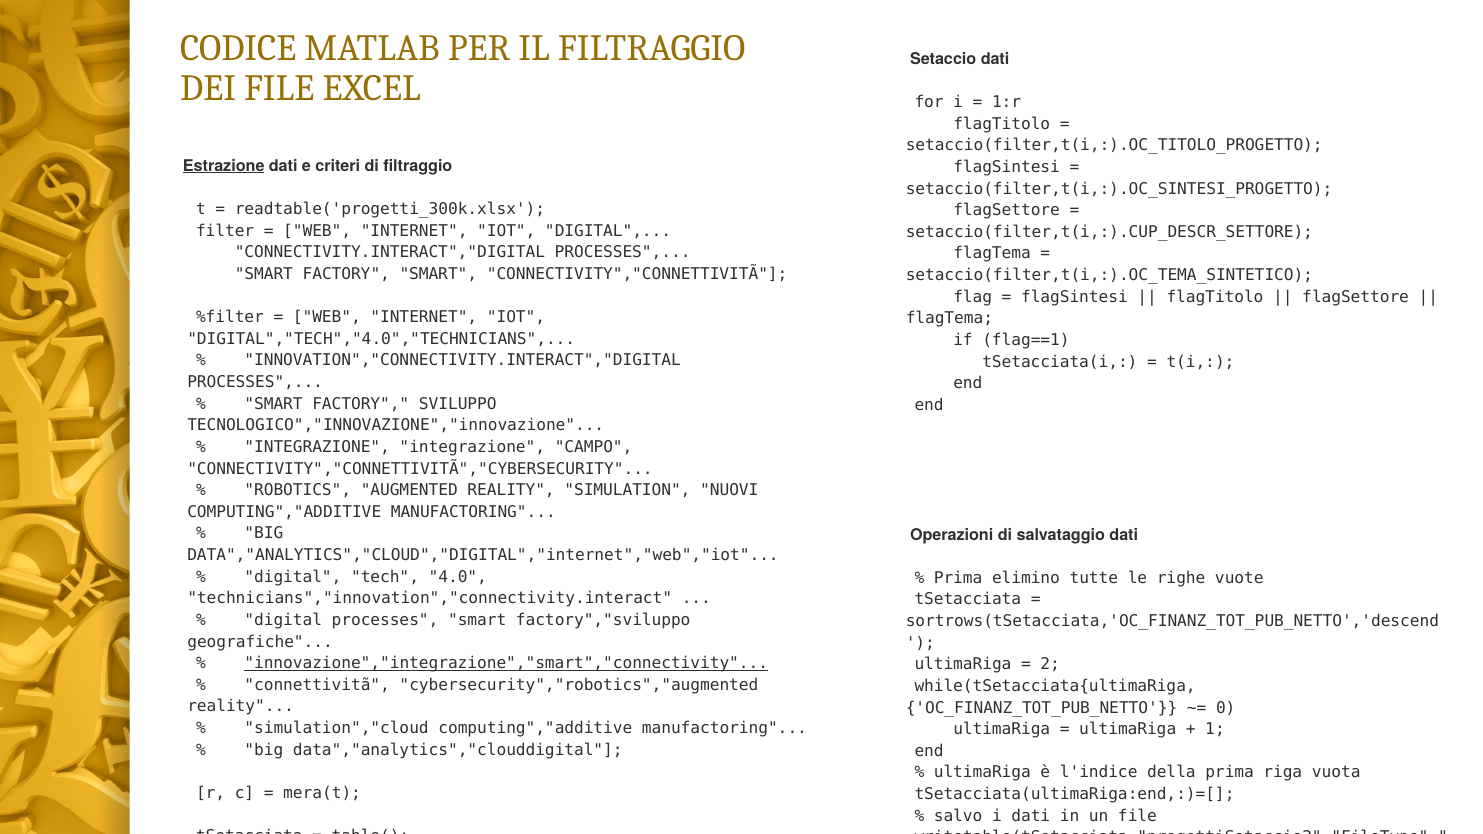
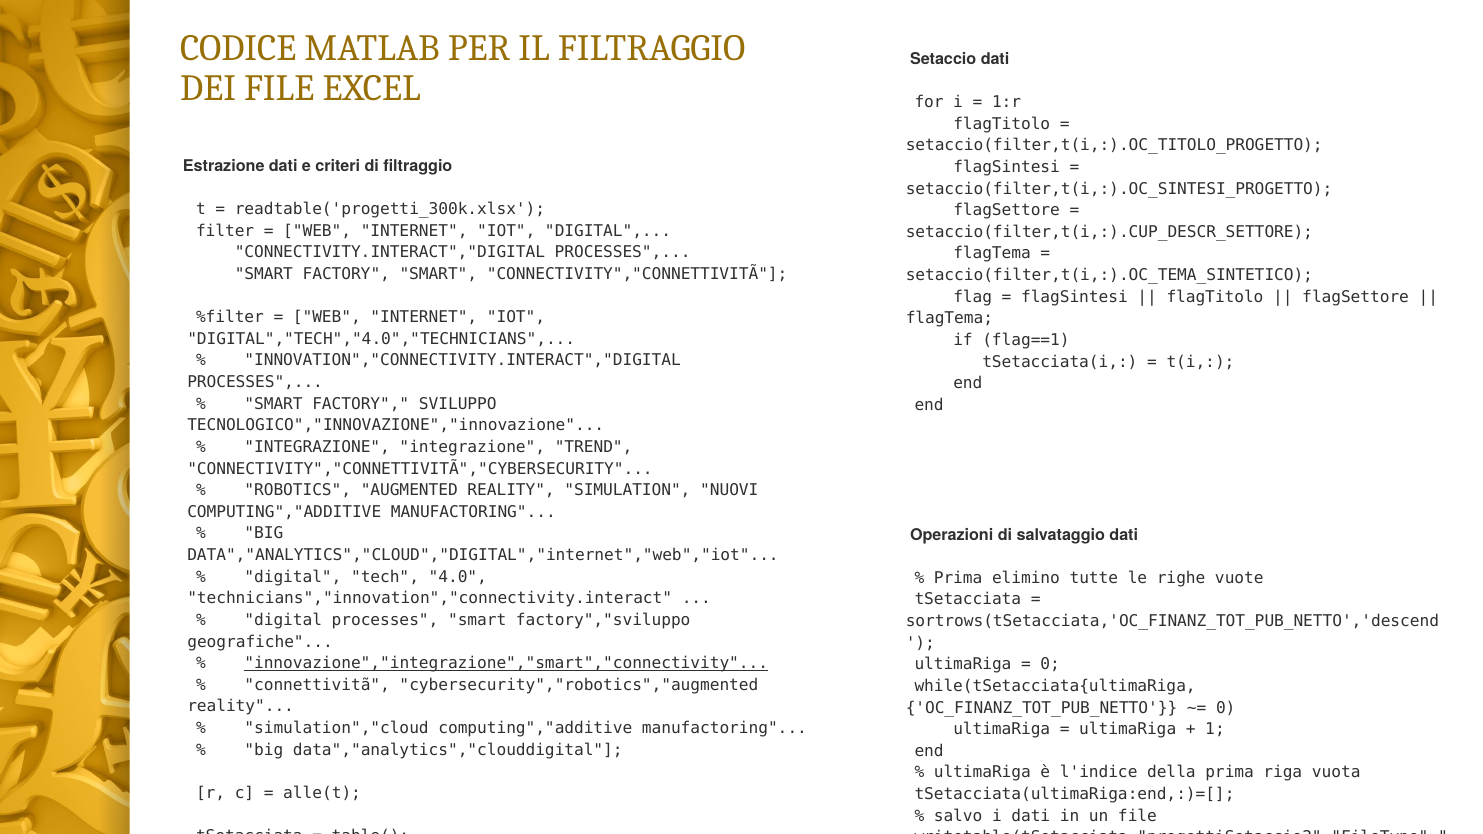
Estrazione underline: present -> none
CAMPO: CAMPO -> TREND
2 at (1050, 665): 2 -> 0
mera(t: mera(t -> alle(t
